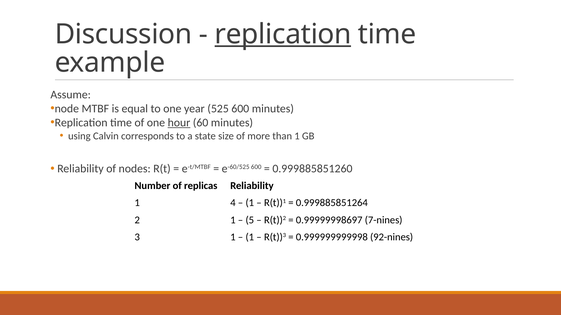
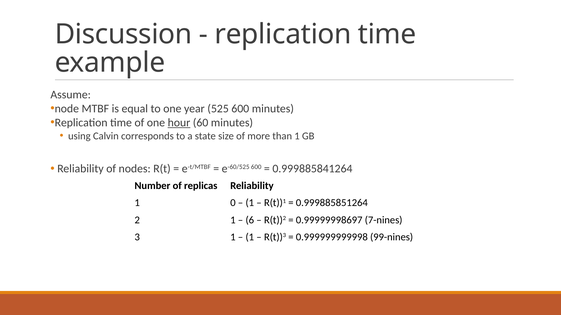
replication at (283, 34) underline: present -> none
0.999885851260: 0.999885851260 -> 0.999885841264
4: 4 -> 0
5: 5 -> 6
92-nines: 92-nines -> 99-nines
